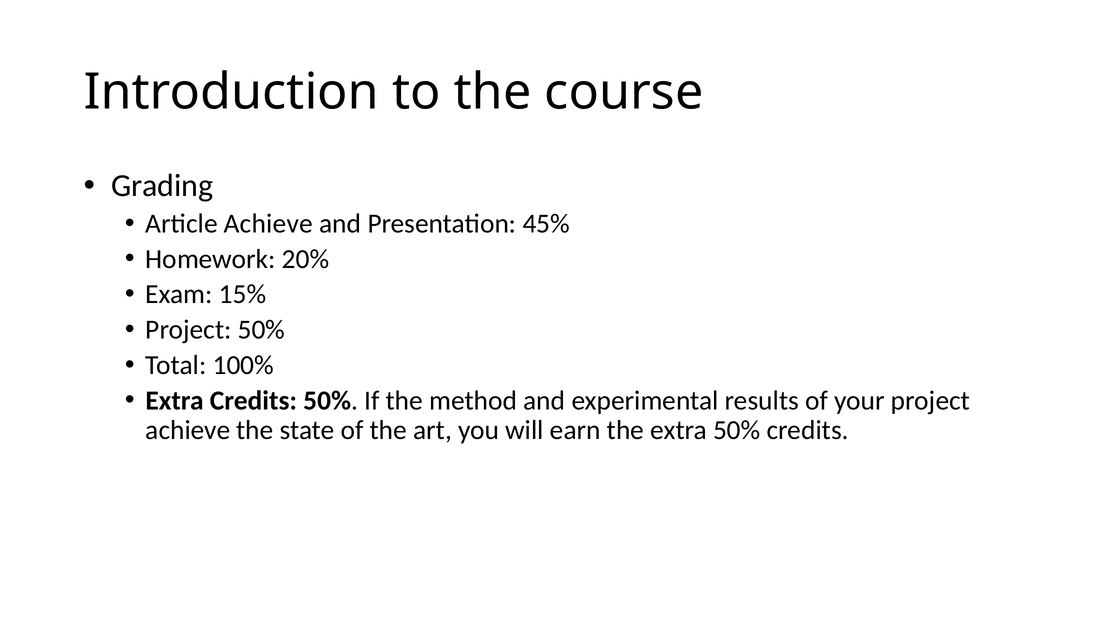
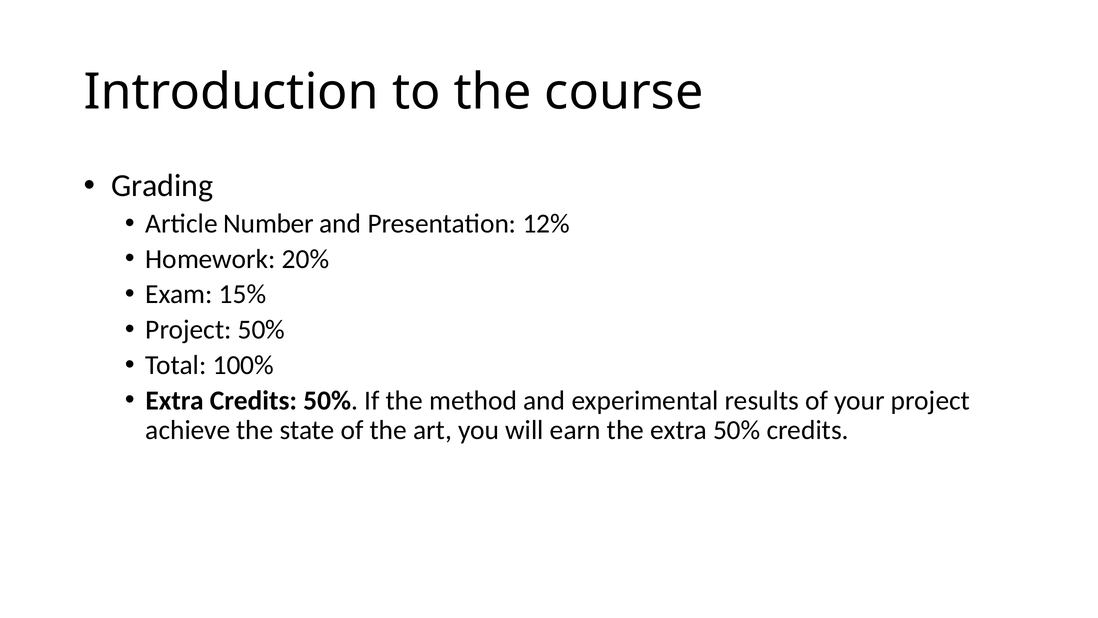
Article Achieve: Achieve -> Number
45%: 45% -> 12%
